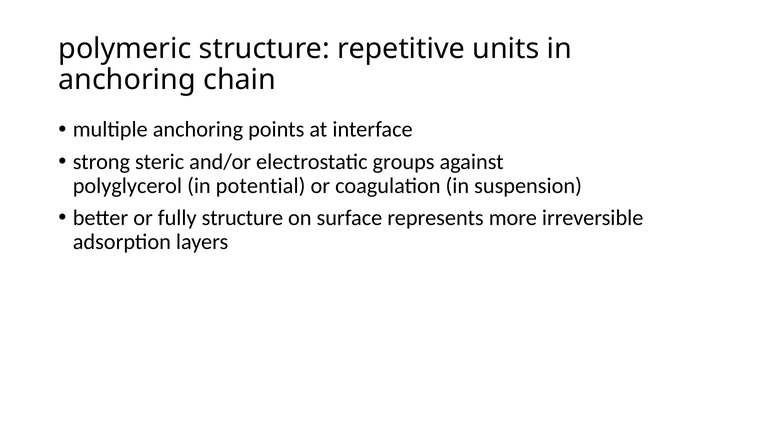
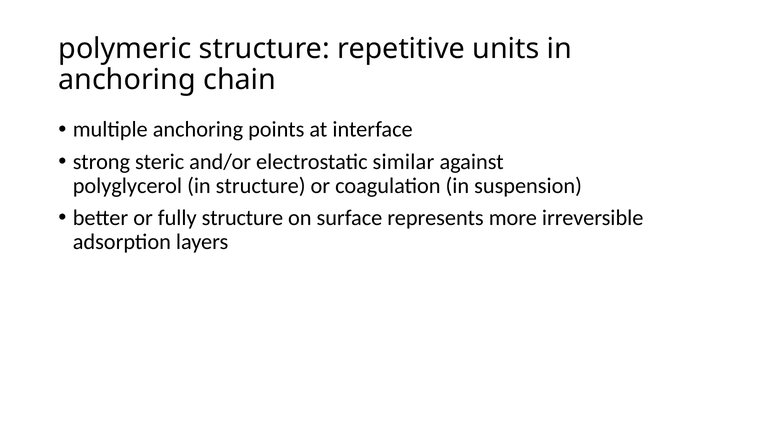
groups: groups -> similar
in potential: potential -> structure
